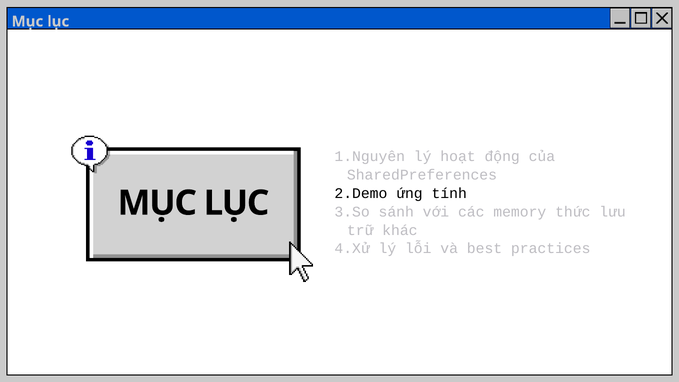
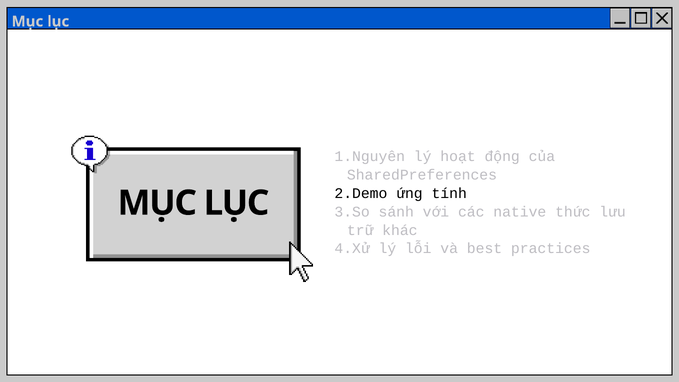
memory: memory -> native
